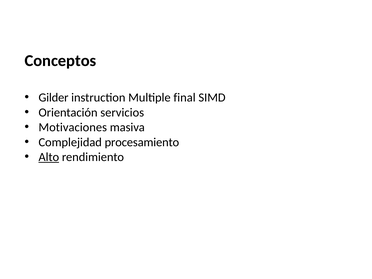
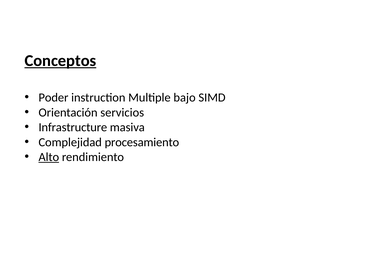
Conceptos underline: none -> present
Gilder: Gilder -> Poder
final: final -> bajo
Motivaciones: Motivaciones -> Infrastructure
